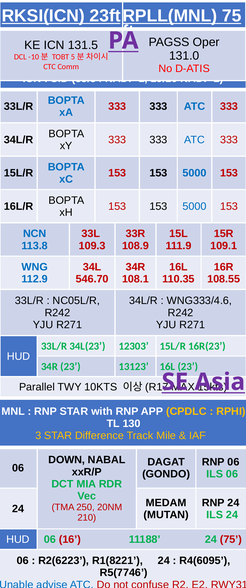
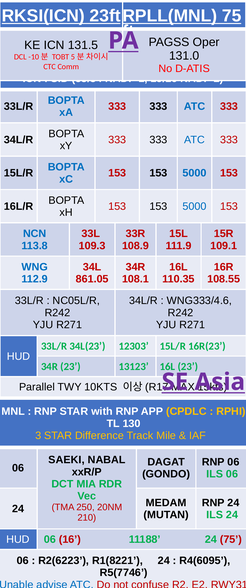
546.70: 546.70 -> 861.05
DOWN: DOWN -> SAEKI
